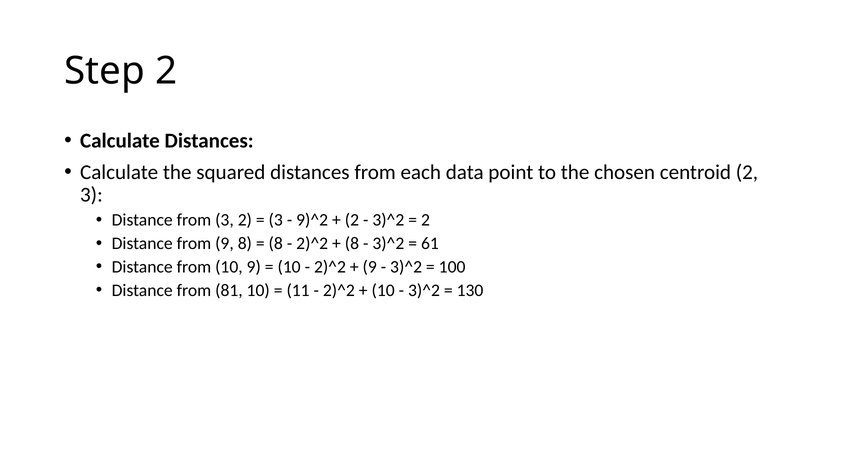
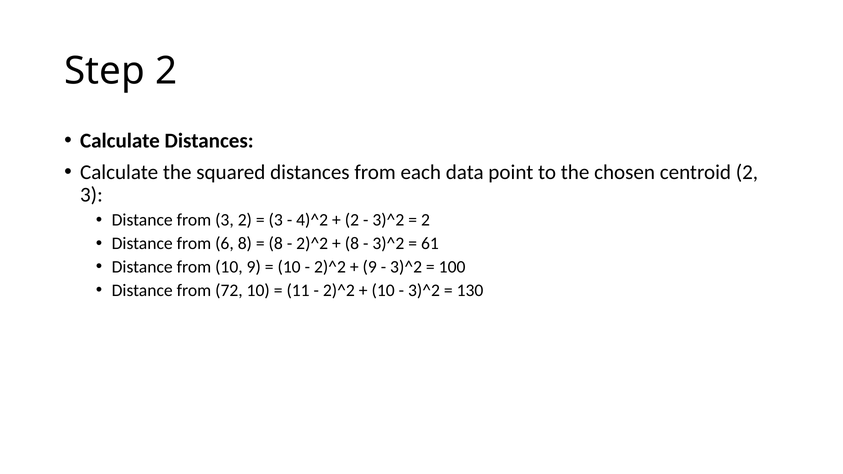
9)^2: 9)^2 -> 4)^2
from 9: 9 -> 6
81: 81 -> 72
